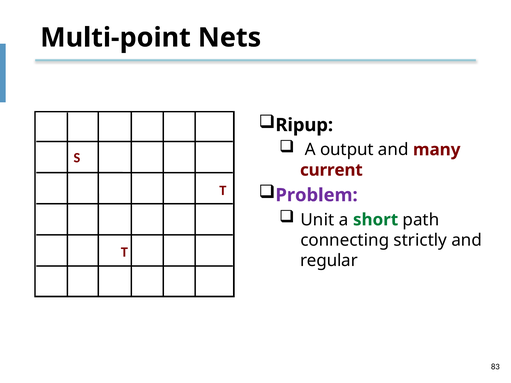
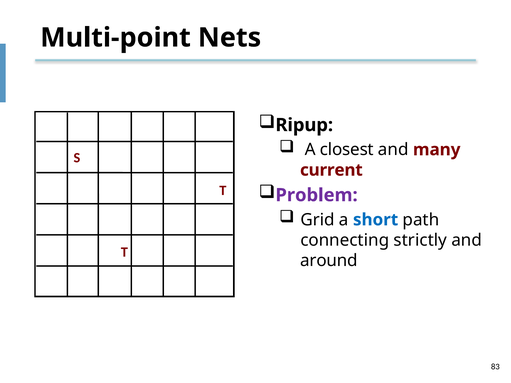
output: output -> closest
Unit: Unit -> Grid
short colour: green -> blue
regular: regular -> around
